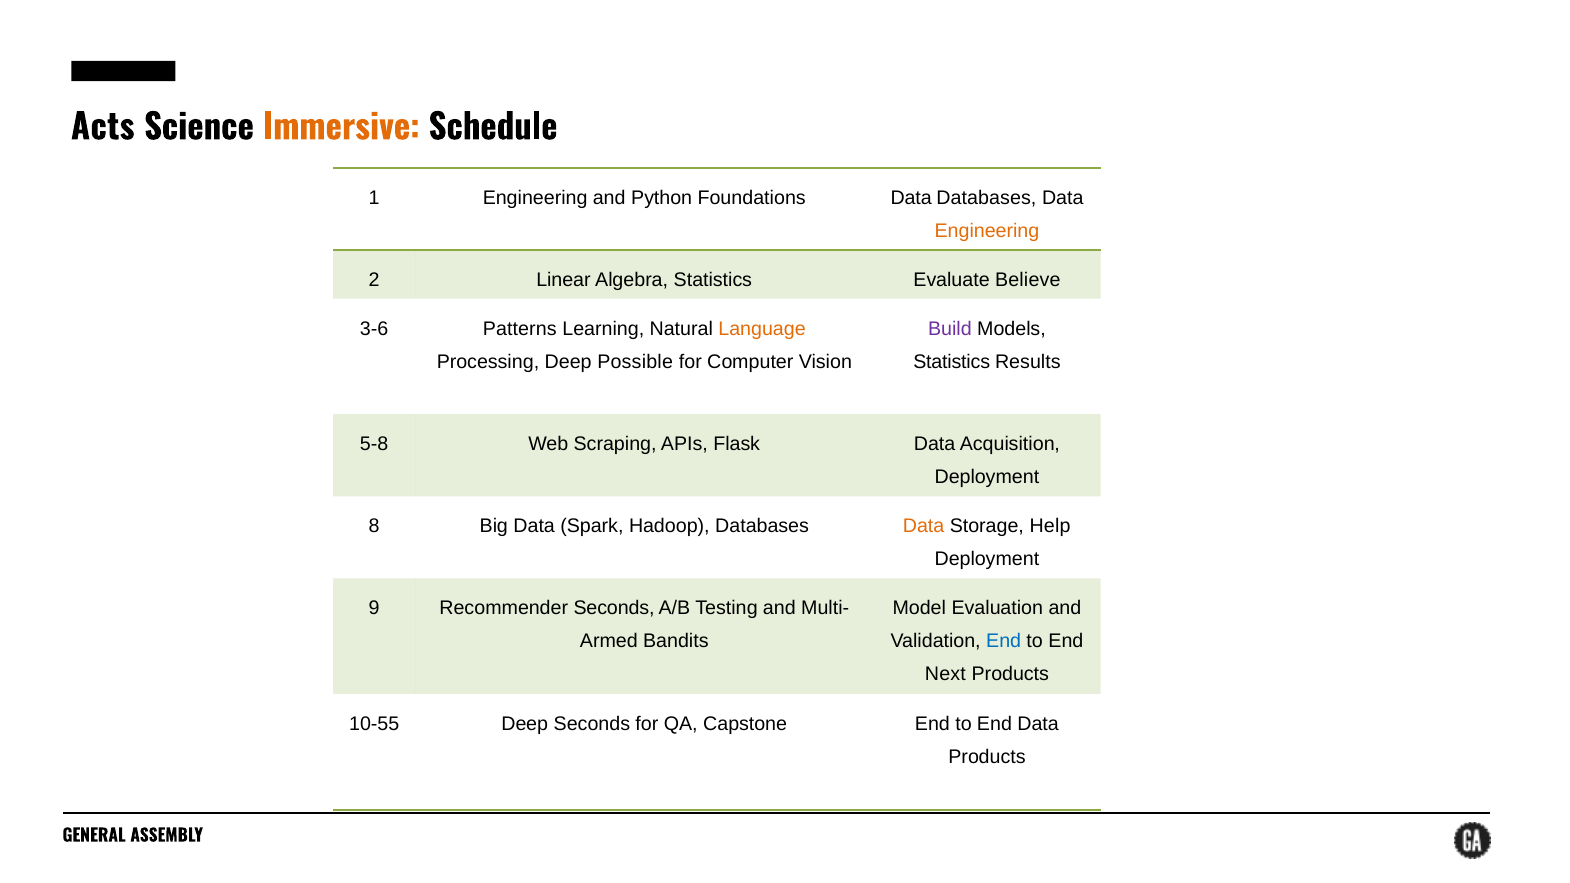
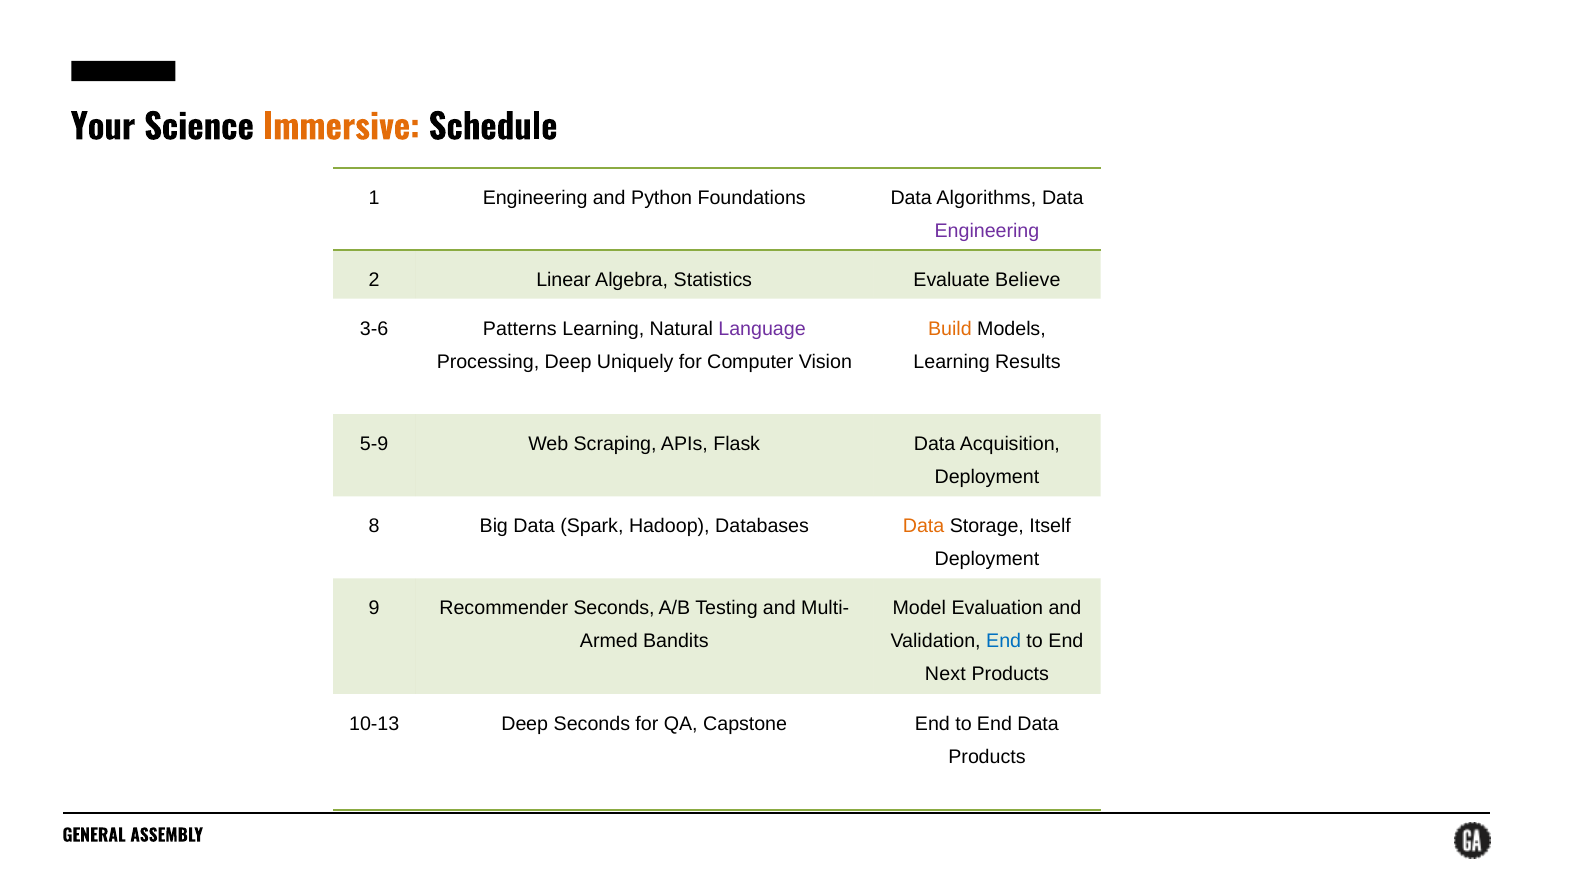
Acts: Acts -> Your
Data Databases: Databases -> Algorithms
Engineering at (987, 231) colour: orange -> purple
Language colour: orange -> purple
Build colour: purple -> orange
Possible: Possible -> Uniquely
Statistics at (952, 362): Statistics -> Learning
5-8: 5-8 -> 5-9
Help: Help -> Itself
10-55: 10-55 -> 10-13
